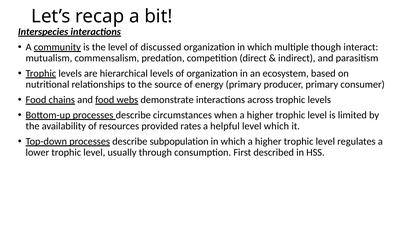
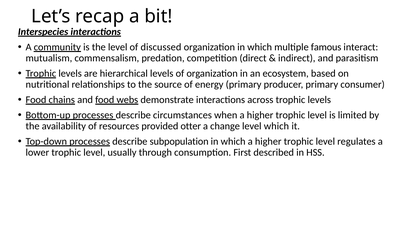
multiple though: though -> famous
provided rates: rates -> otter
helpful: helpful -> change
